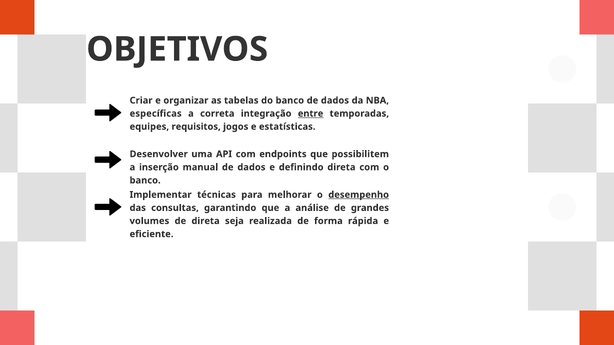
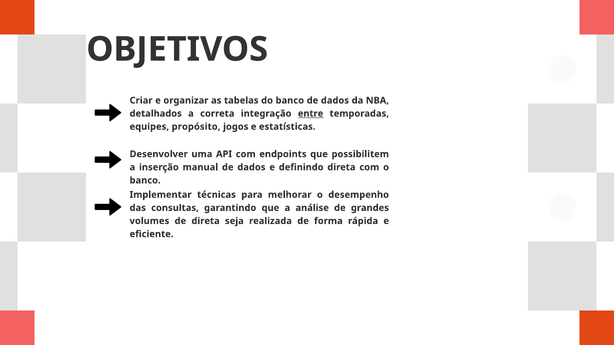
específicas: específicas -> detalhados
requisitos: requisitos -> propósito
desempenho underline: present -> none
